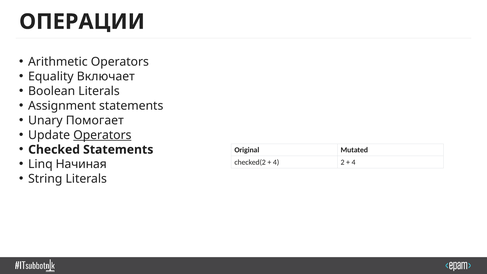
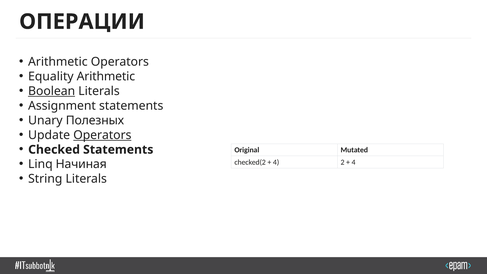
Equality Включает: Включает -> Arithmetic
Boolean underline: none -> present
Помогает: Помогает -> Полезных
